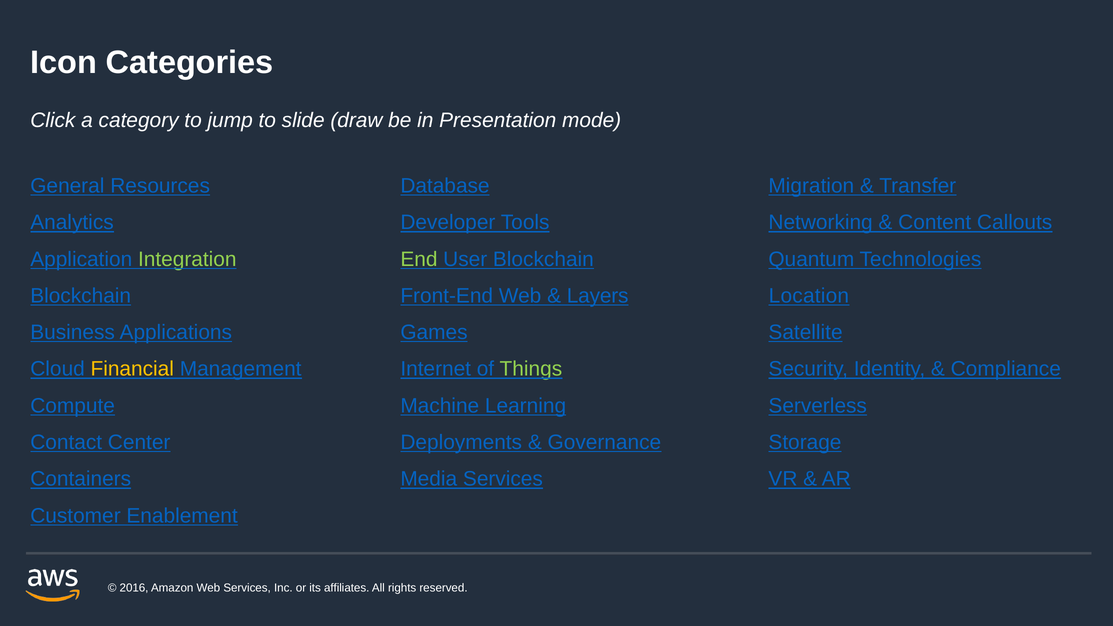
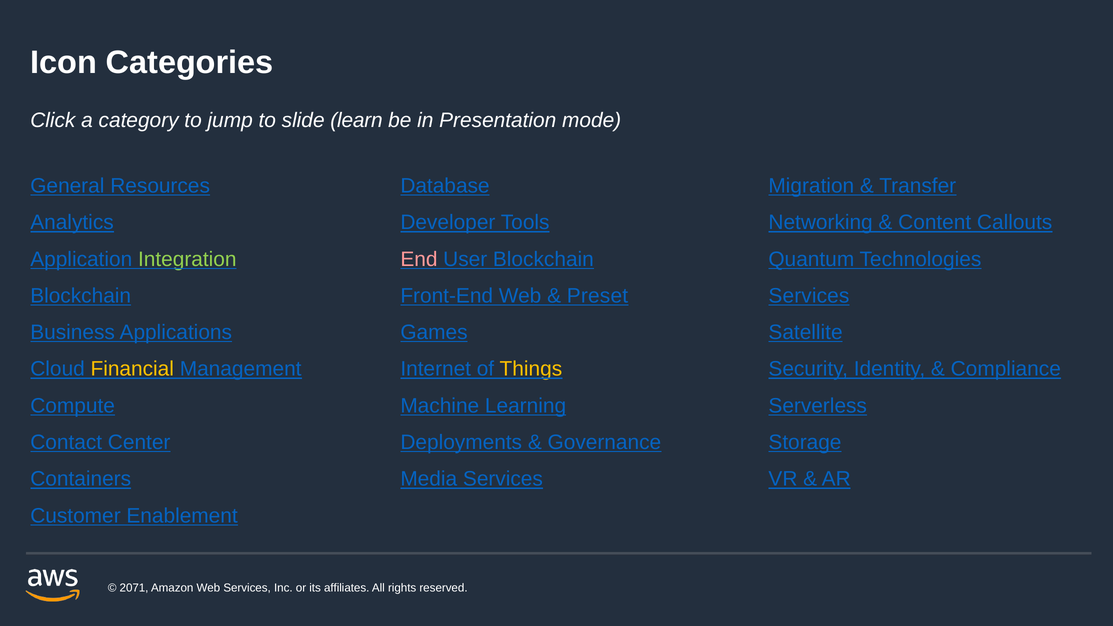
draw: draw -> learn
End colour: light green -> pink
Layers: Layers -> Preset
Location at (809, 296): Location -> Services
Things colour: light green -> yellow
2016: 2016 -> 2071
